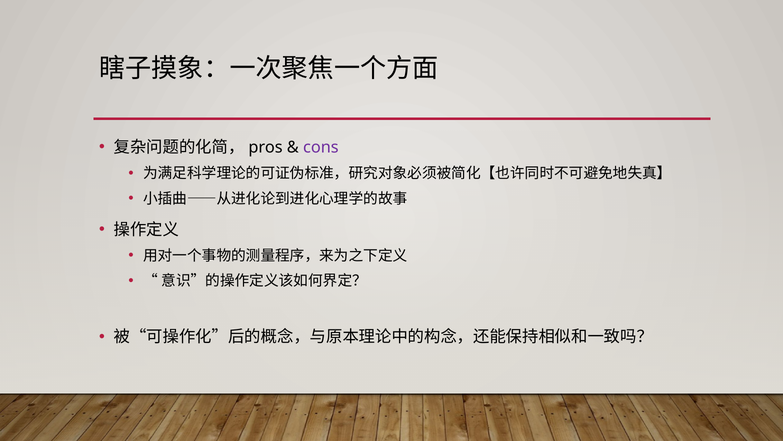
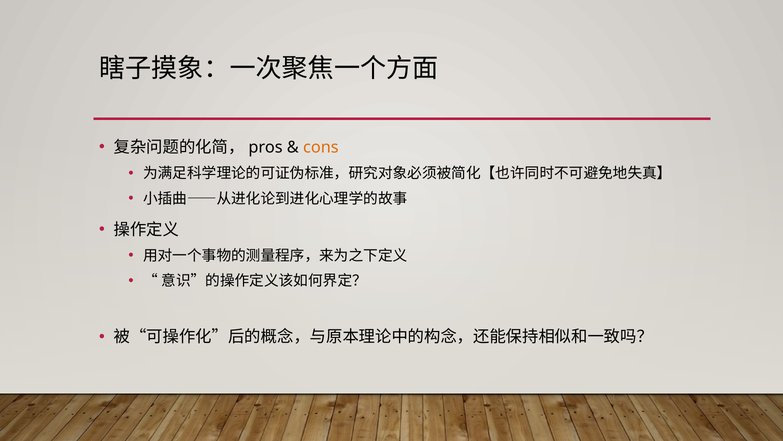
cons colour: purple -> orange
